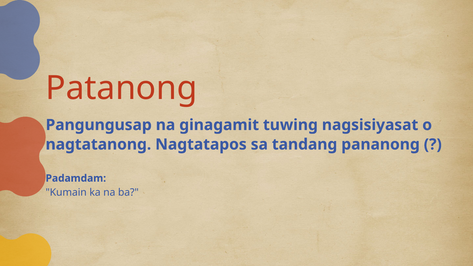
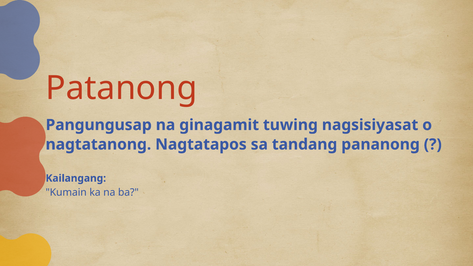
Padamdam: Padamdam -> Kailangang
